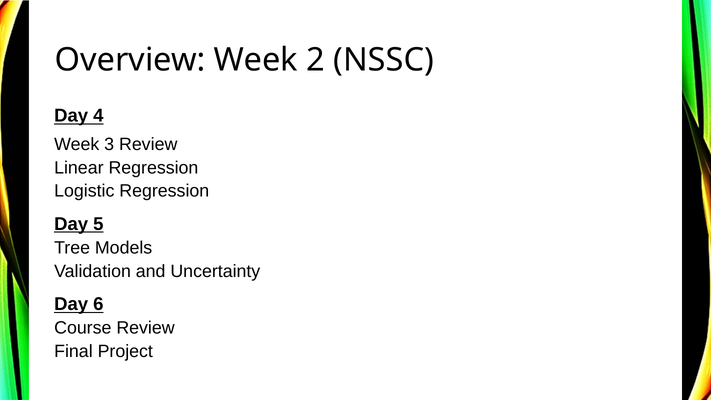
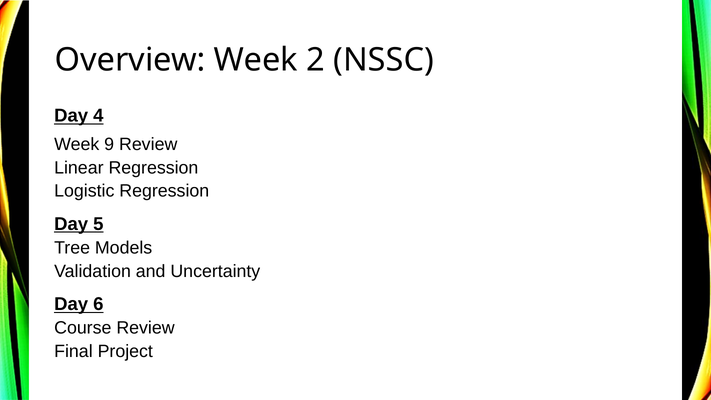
3: 3 -> 9
